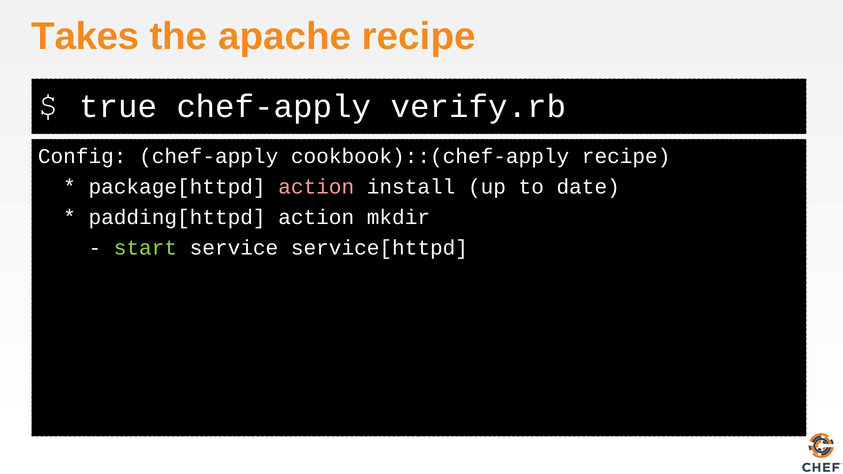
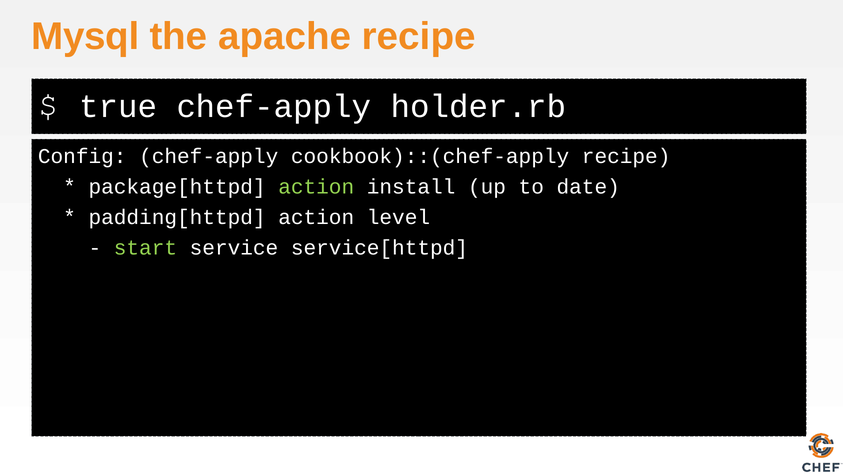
Takes: Takes -> Mysql
verify.rb: verify.rb -> holder.rb
action at (316, 187) colour: pink -> light green
mkdir: mkdir -> level
